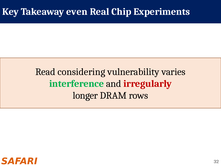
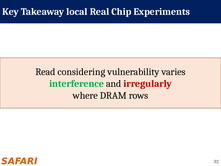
even: even -> local
longer: longer -> where
